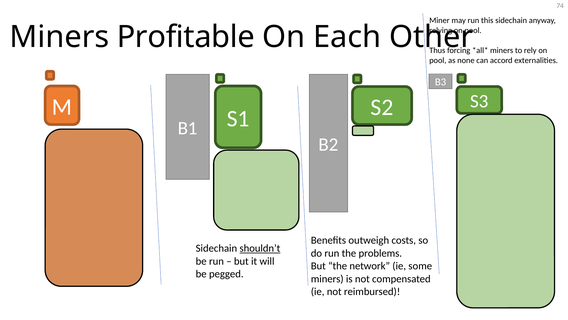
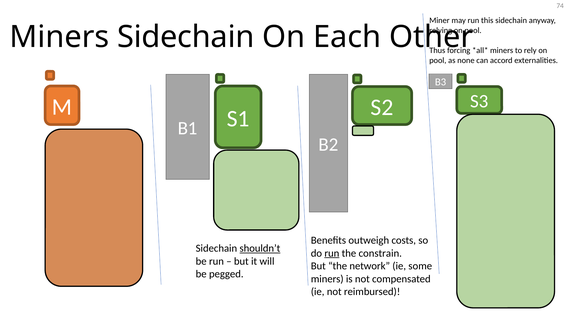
Miners Profitable: Profitable -> Sidechain
run at (332, 253) underline: none -> present
problems: problems -> constrain
